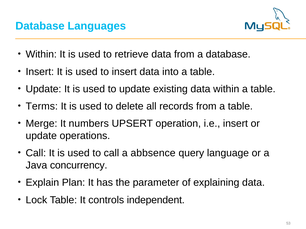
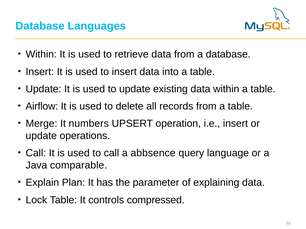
Terms: Terms -> Airflow
concurrency: concurrency -> comparable
independent: independent -> compressed
